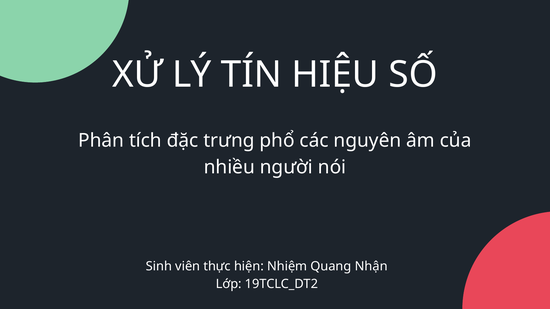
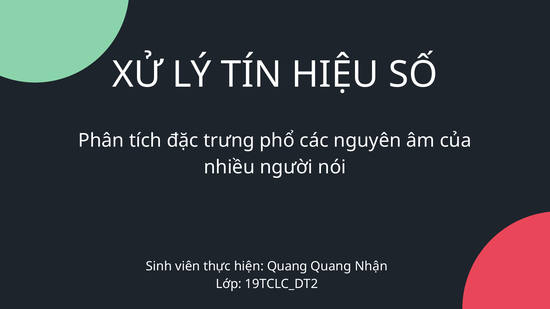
hiện Nhiệm: Nhiệm -> Quang
